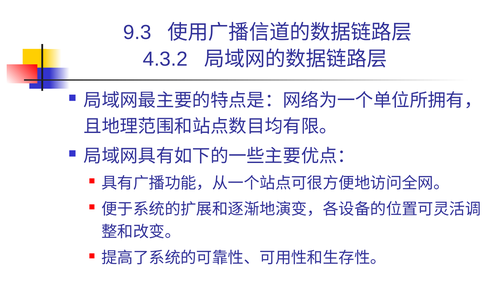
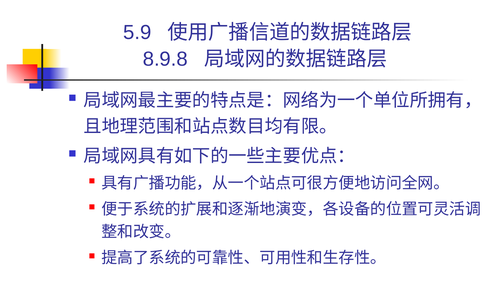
9.3: 9.3 -> 5.9
4.3.2: 4.3.2 -> 8.9.8
